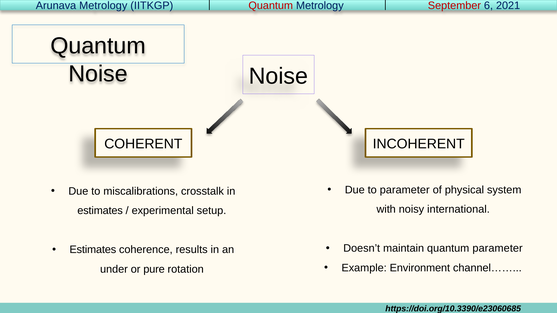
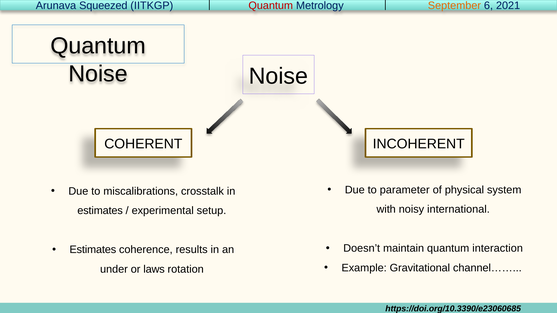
Arunava Metrology: Metrology -> Squeezed
September colour: red -> orange
quantum parameter: parameter -> interaction
Environment: Environment -> Gravitational
pure: pure -> laws
